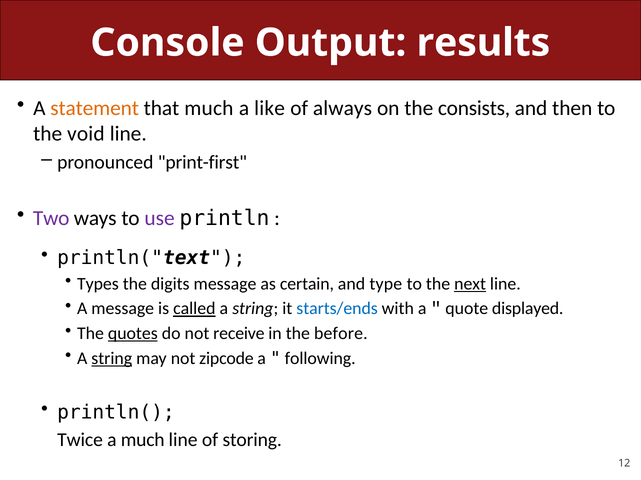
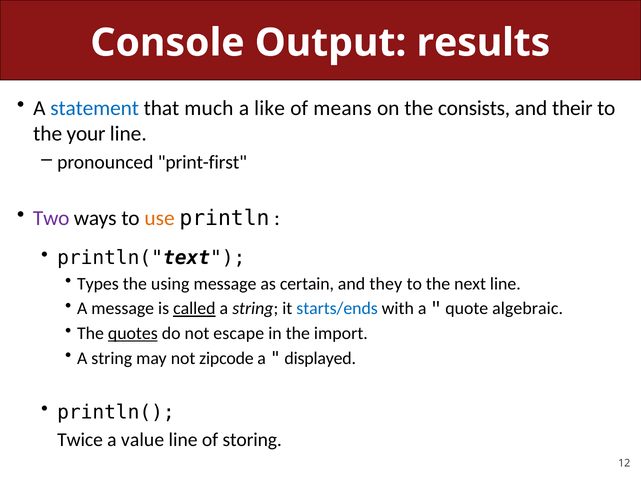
statement colour: orange -> blue
always: always -> means
then: then -> their
void: void -> your
use colour: purple -> orange
digits: digits -> using
type: type -> they
next underline: present -> none
displayed: displayed -> algebraic
receive: receive -> escape
before: before -> import
string at (112, 359) underline: present -> none
following: following -> displayed
a much: much -> value
